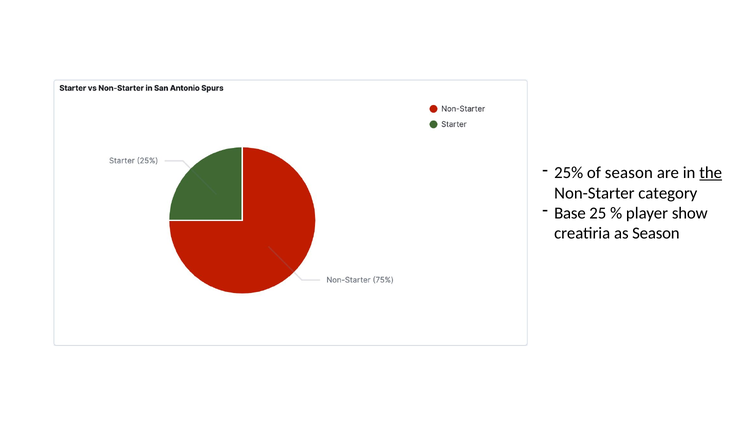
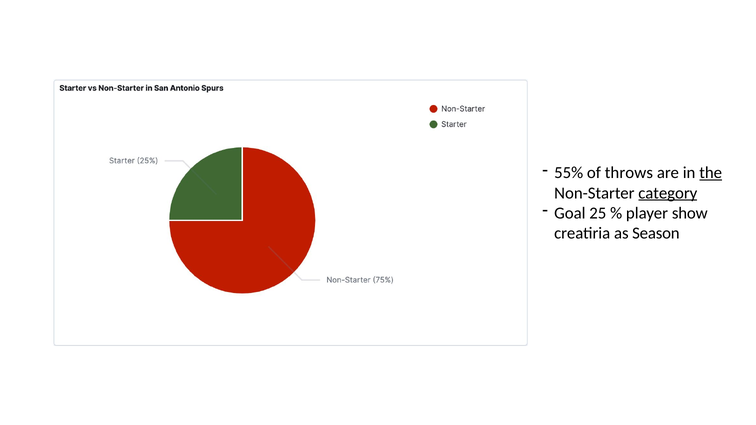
25%: 25% -> 55%
of season: season -> throws
category underline: none -> present
Base: Base -> Goal
